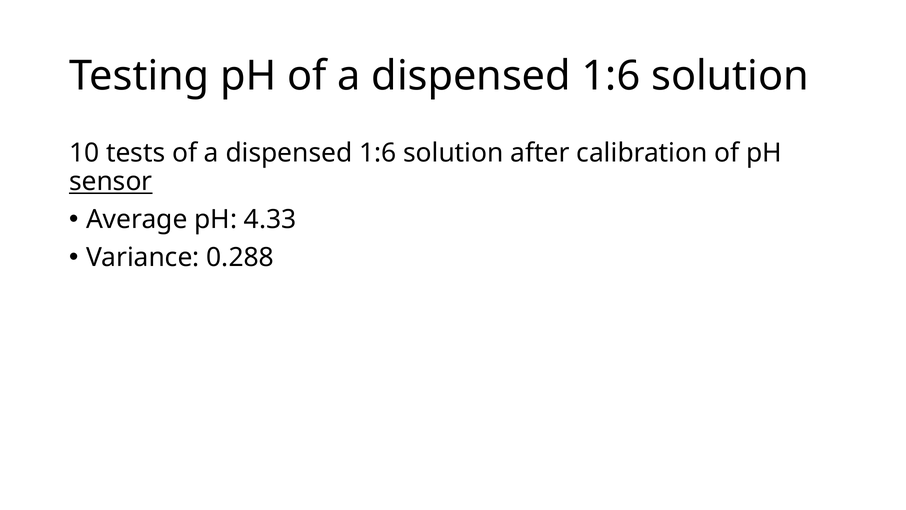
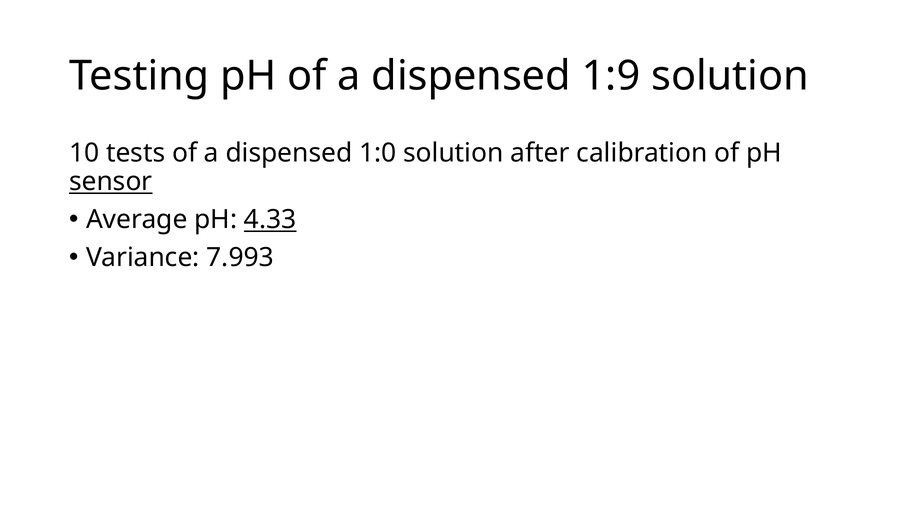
1:6 at (611, 76): 1:6 -> 1:9
1:6 at (378, 153): 1:6 -> 1:0
4.33 underline: none -> present
0.288: 0.288 -> 7.993
